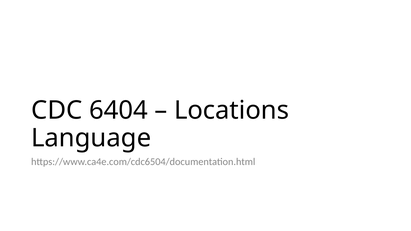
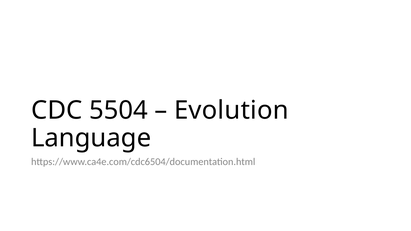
6404: 6404 -> 5504
Locations: Locations -> Evolution
